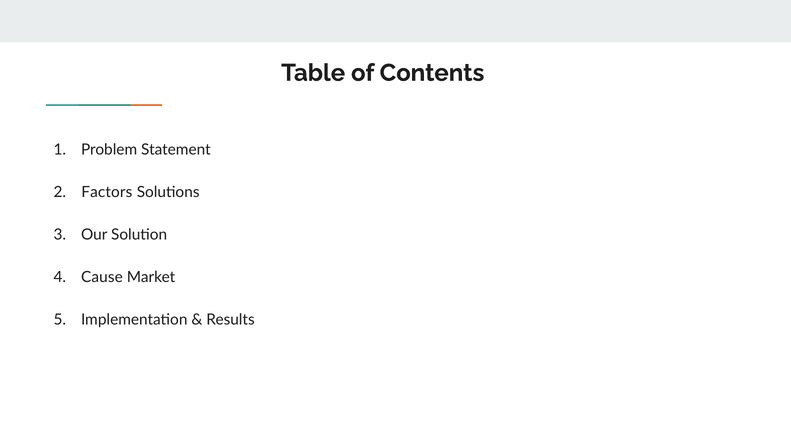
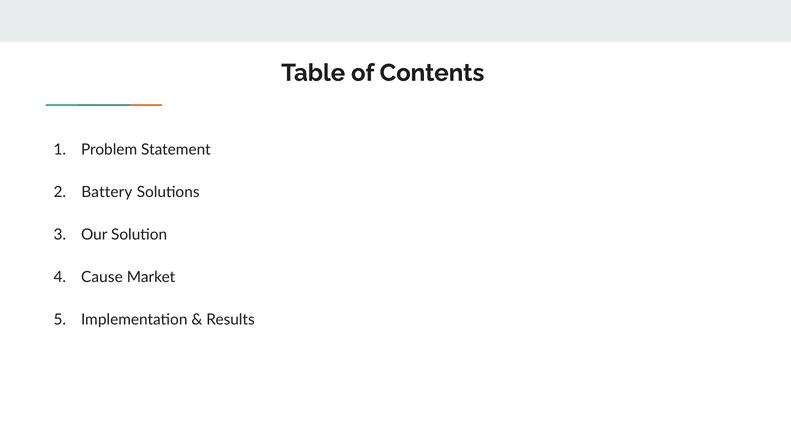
Factors: Factors -> Battery
